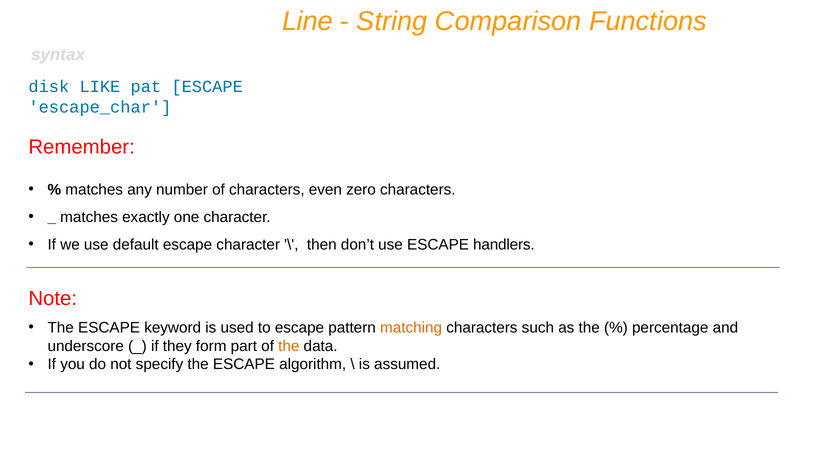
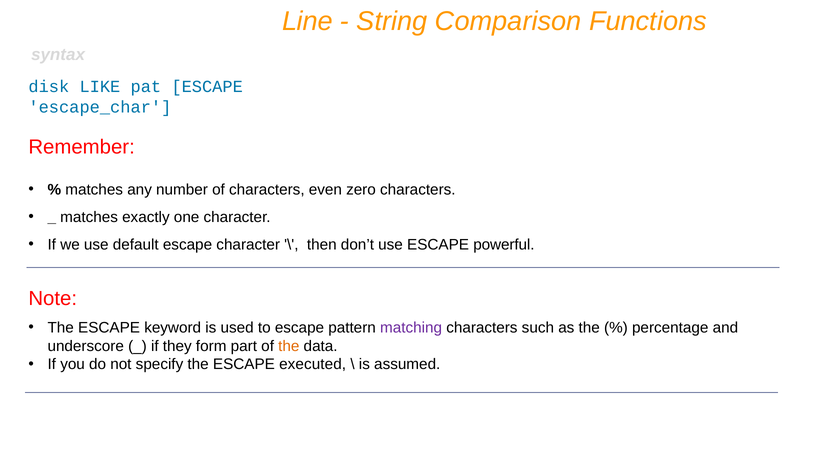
handlers: handlers -> powerful
matching colour: orange -> purple
algorithm: algorithm -> executed
